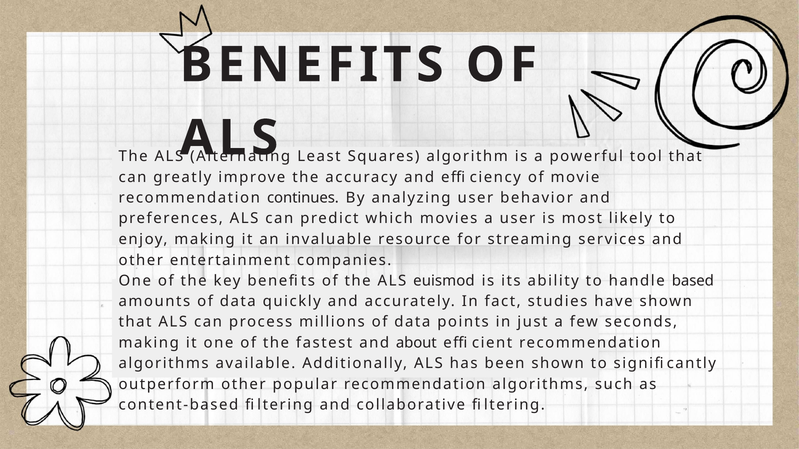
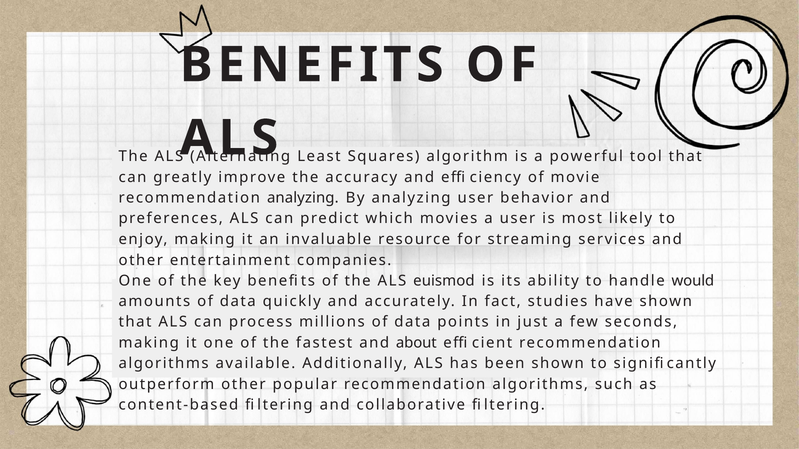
recommendation continues: continues -> analyzing
based: based -> would
